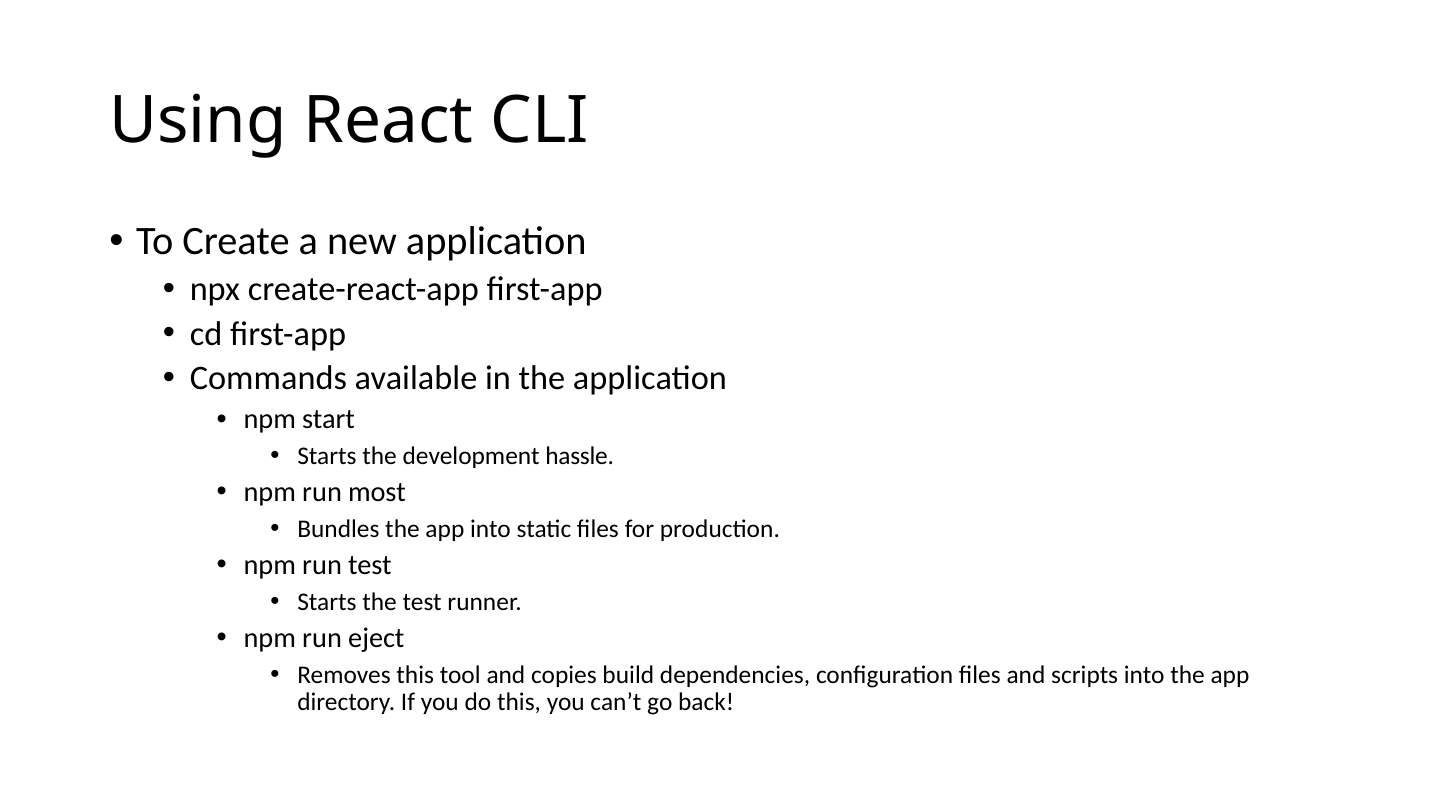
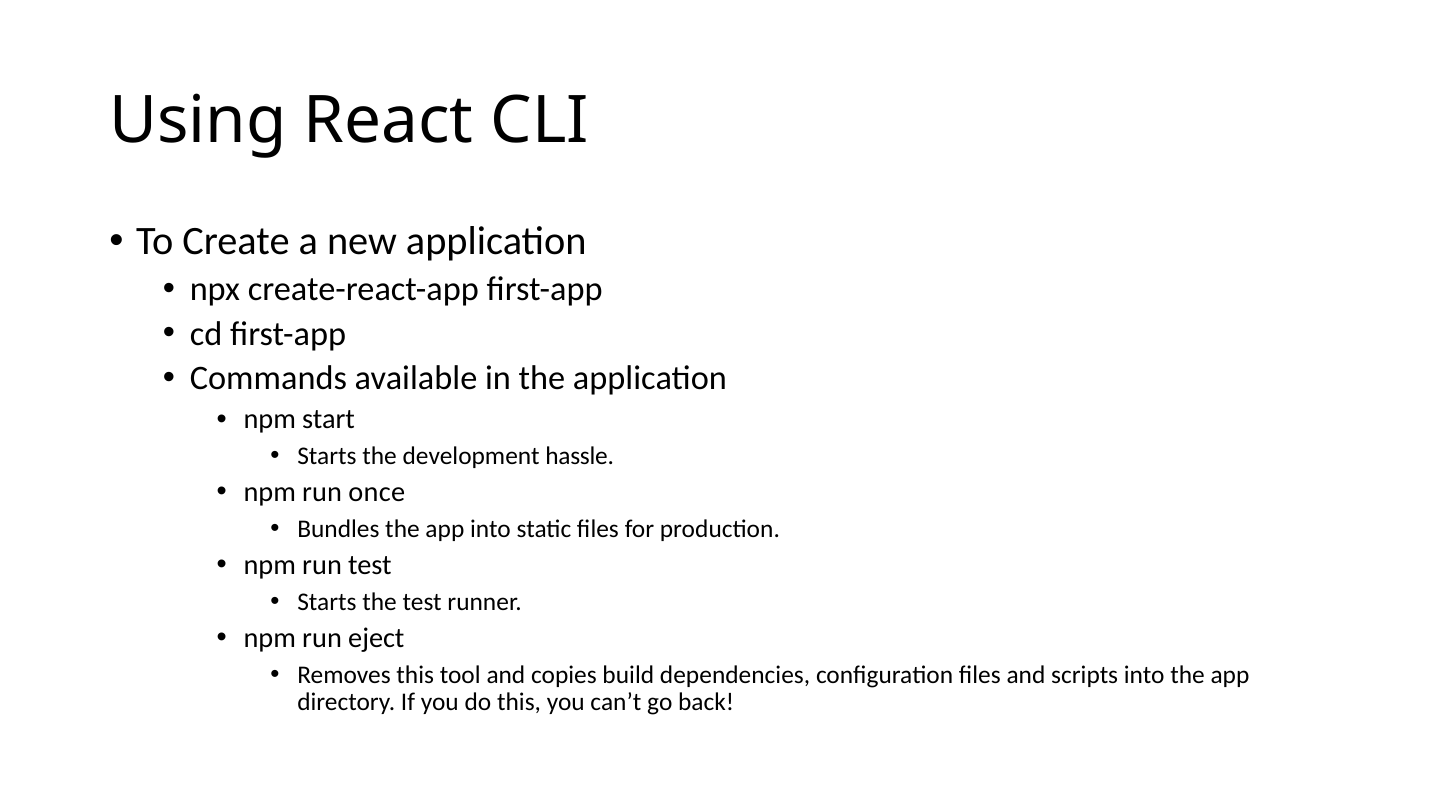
most: most -> once
